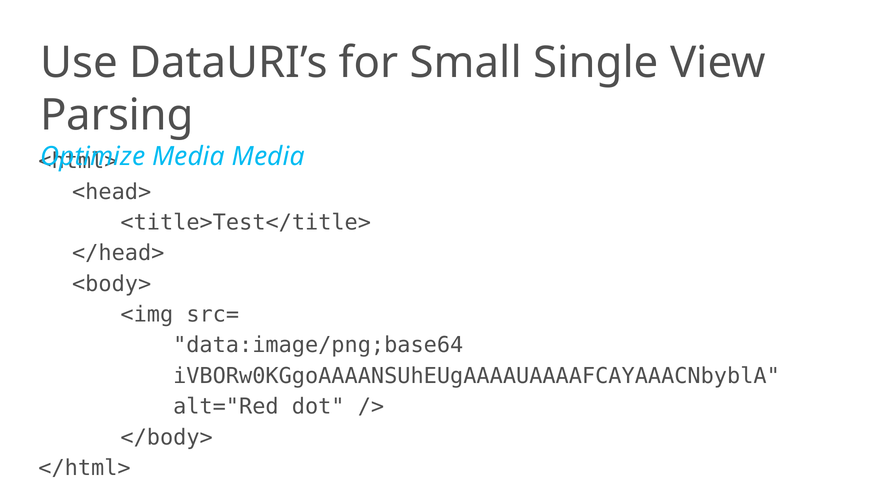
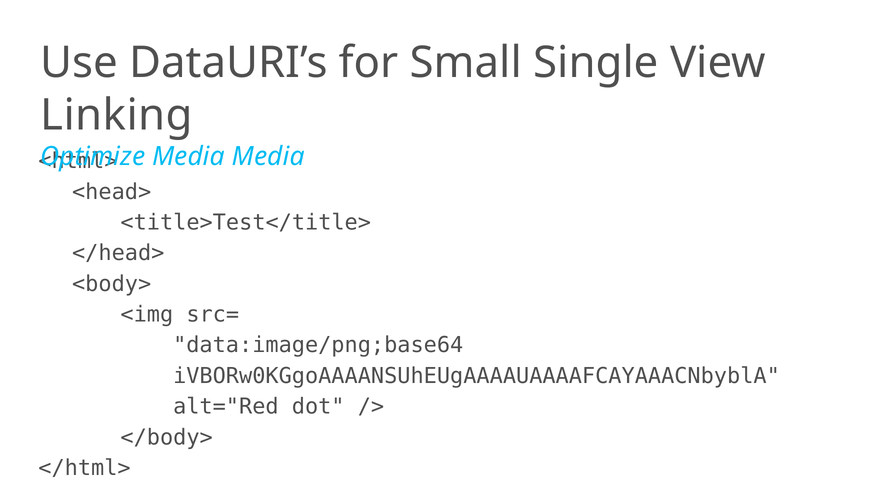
Parsing: Parsing -> Linking
